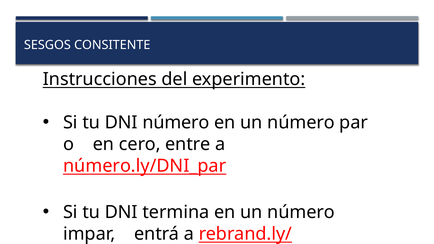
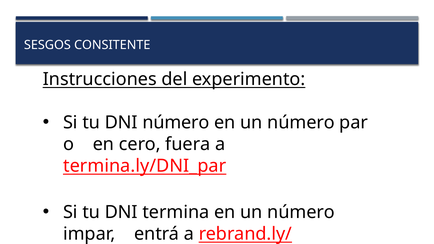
entre: entre -> fuera
número.ly/DNI_par: número.ly/DNI_par -> termina.ly/DNI_par
